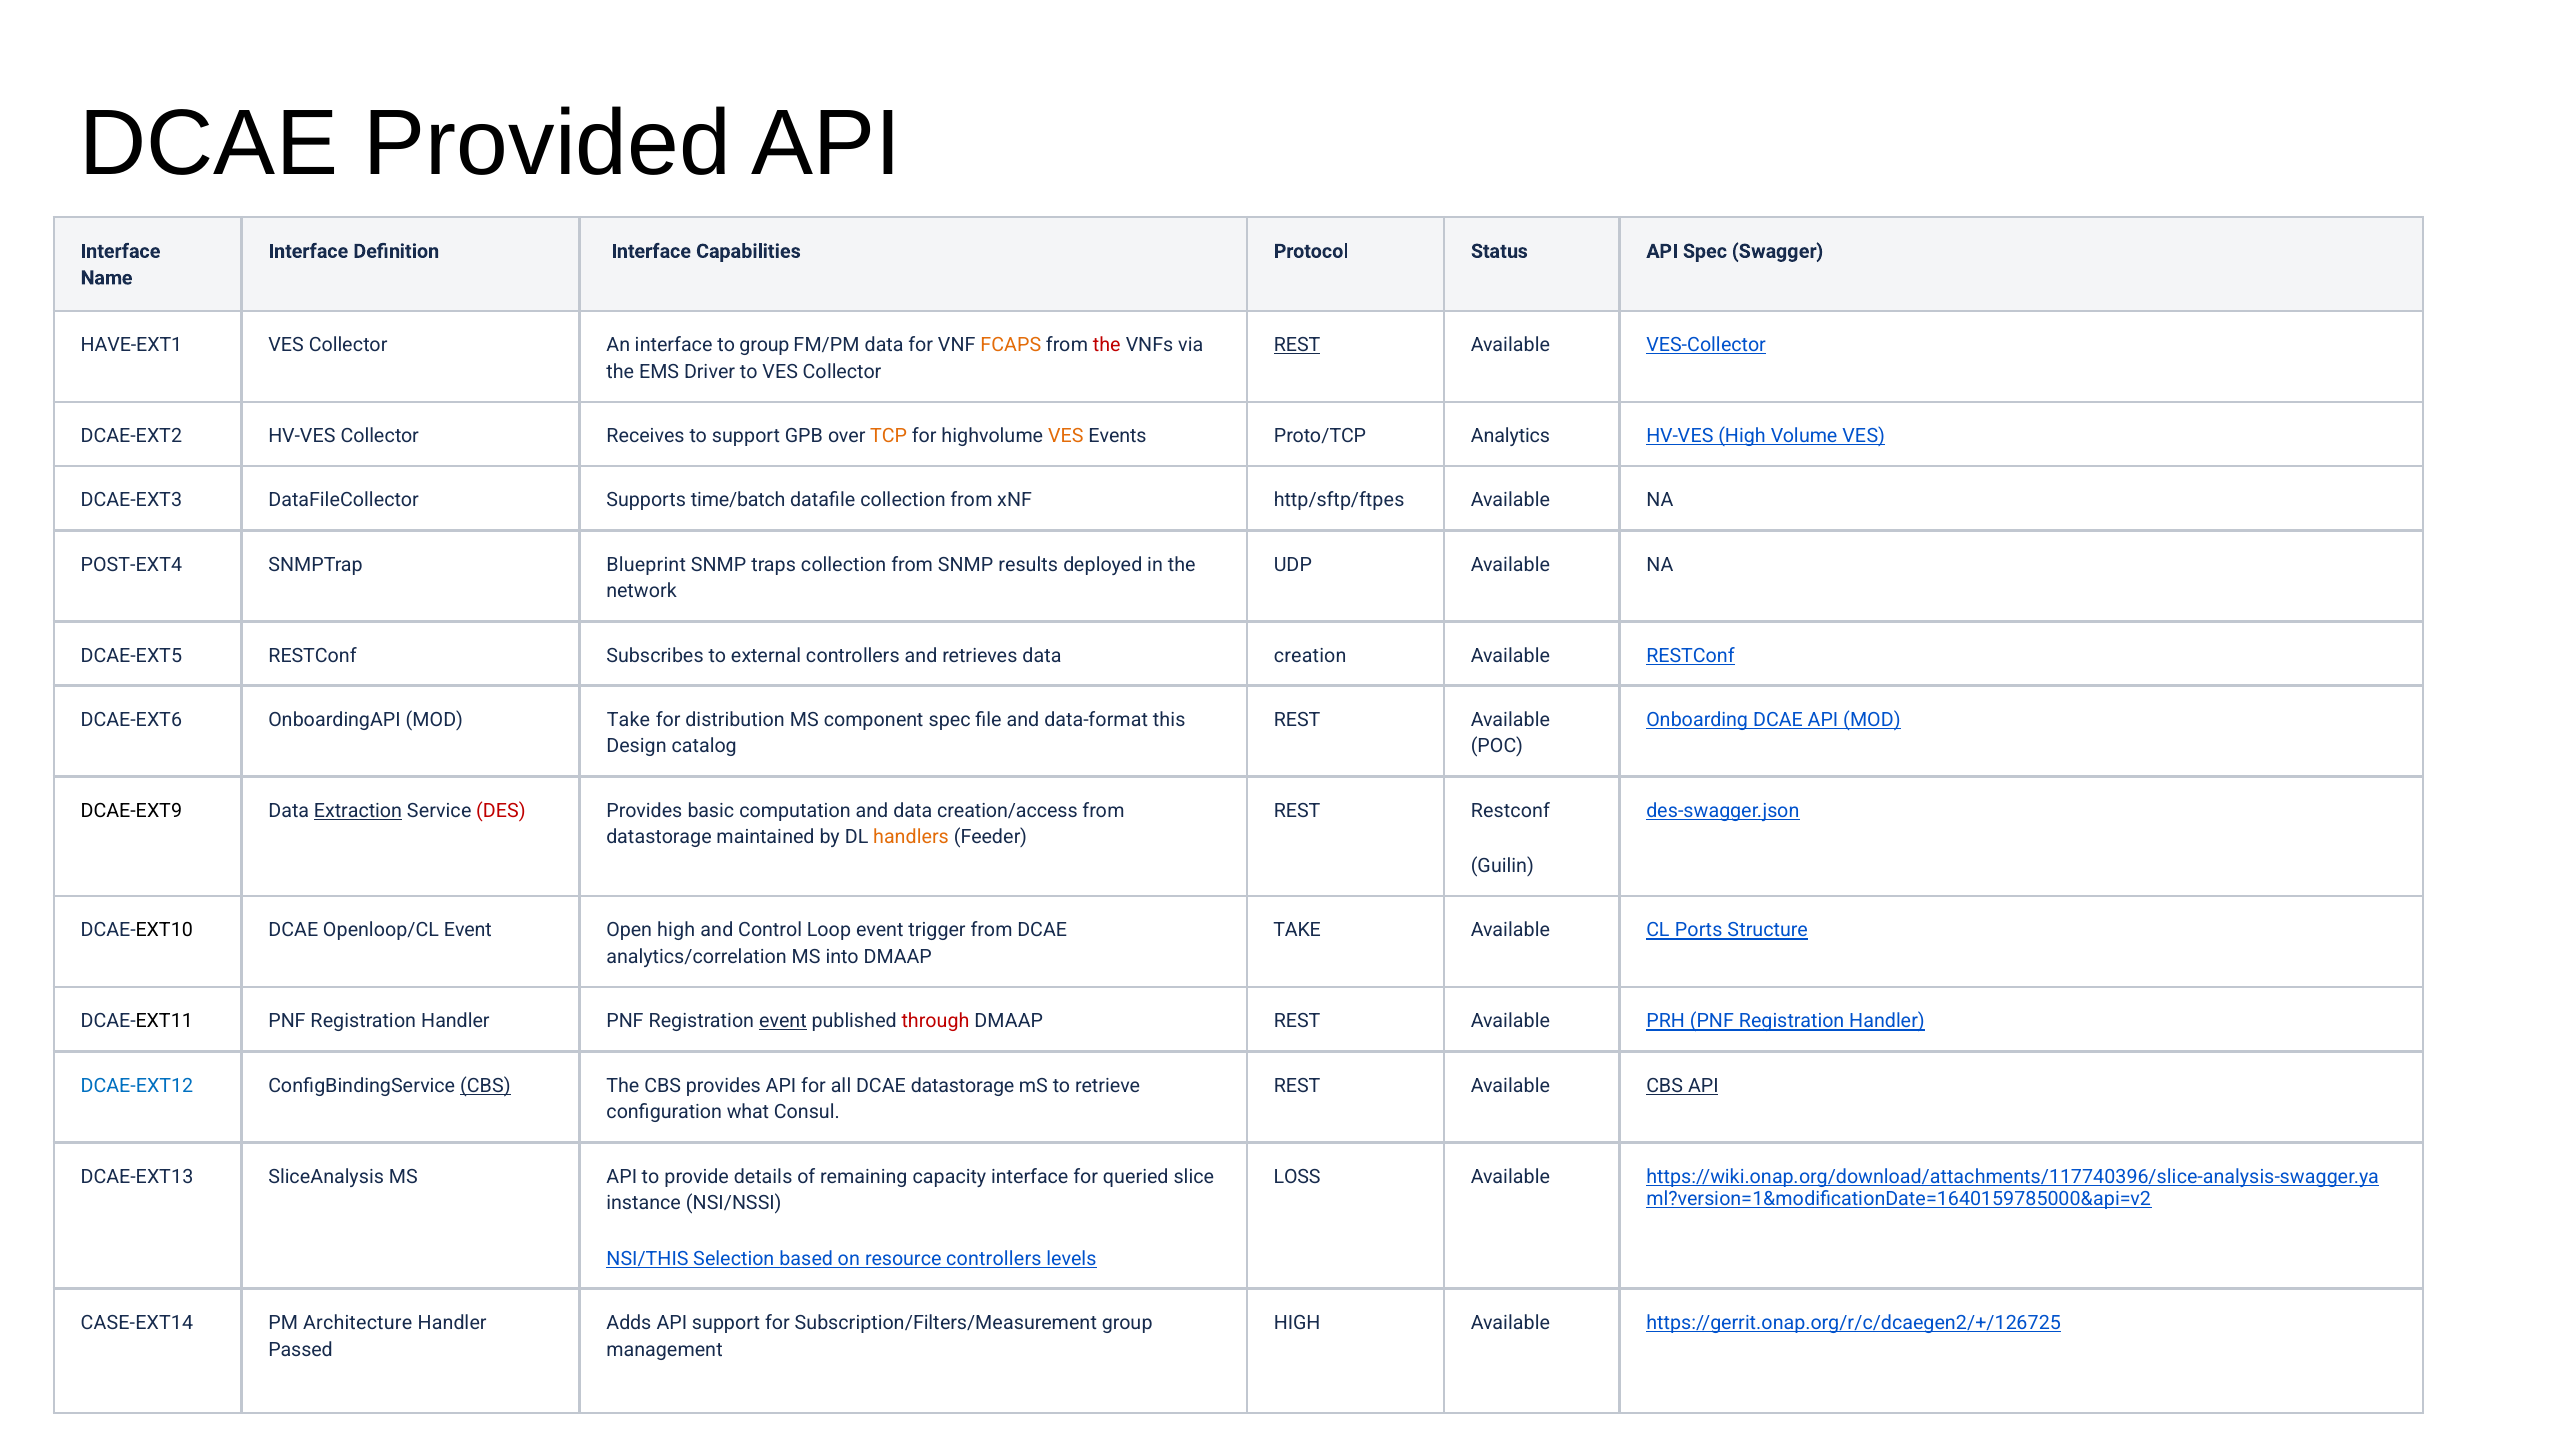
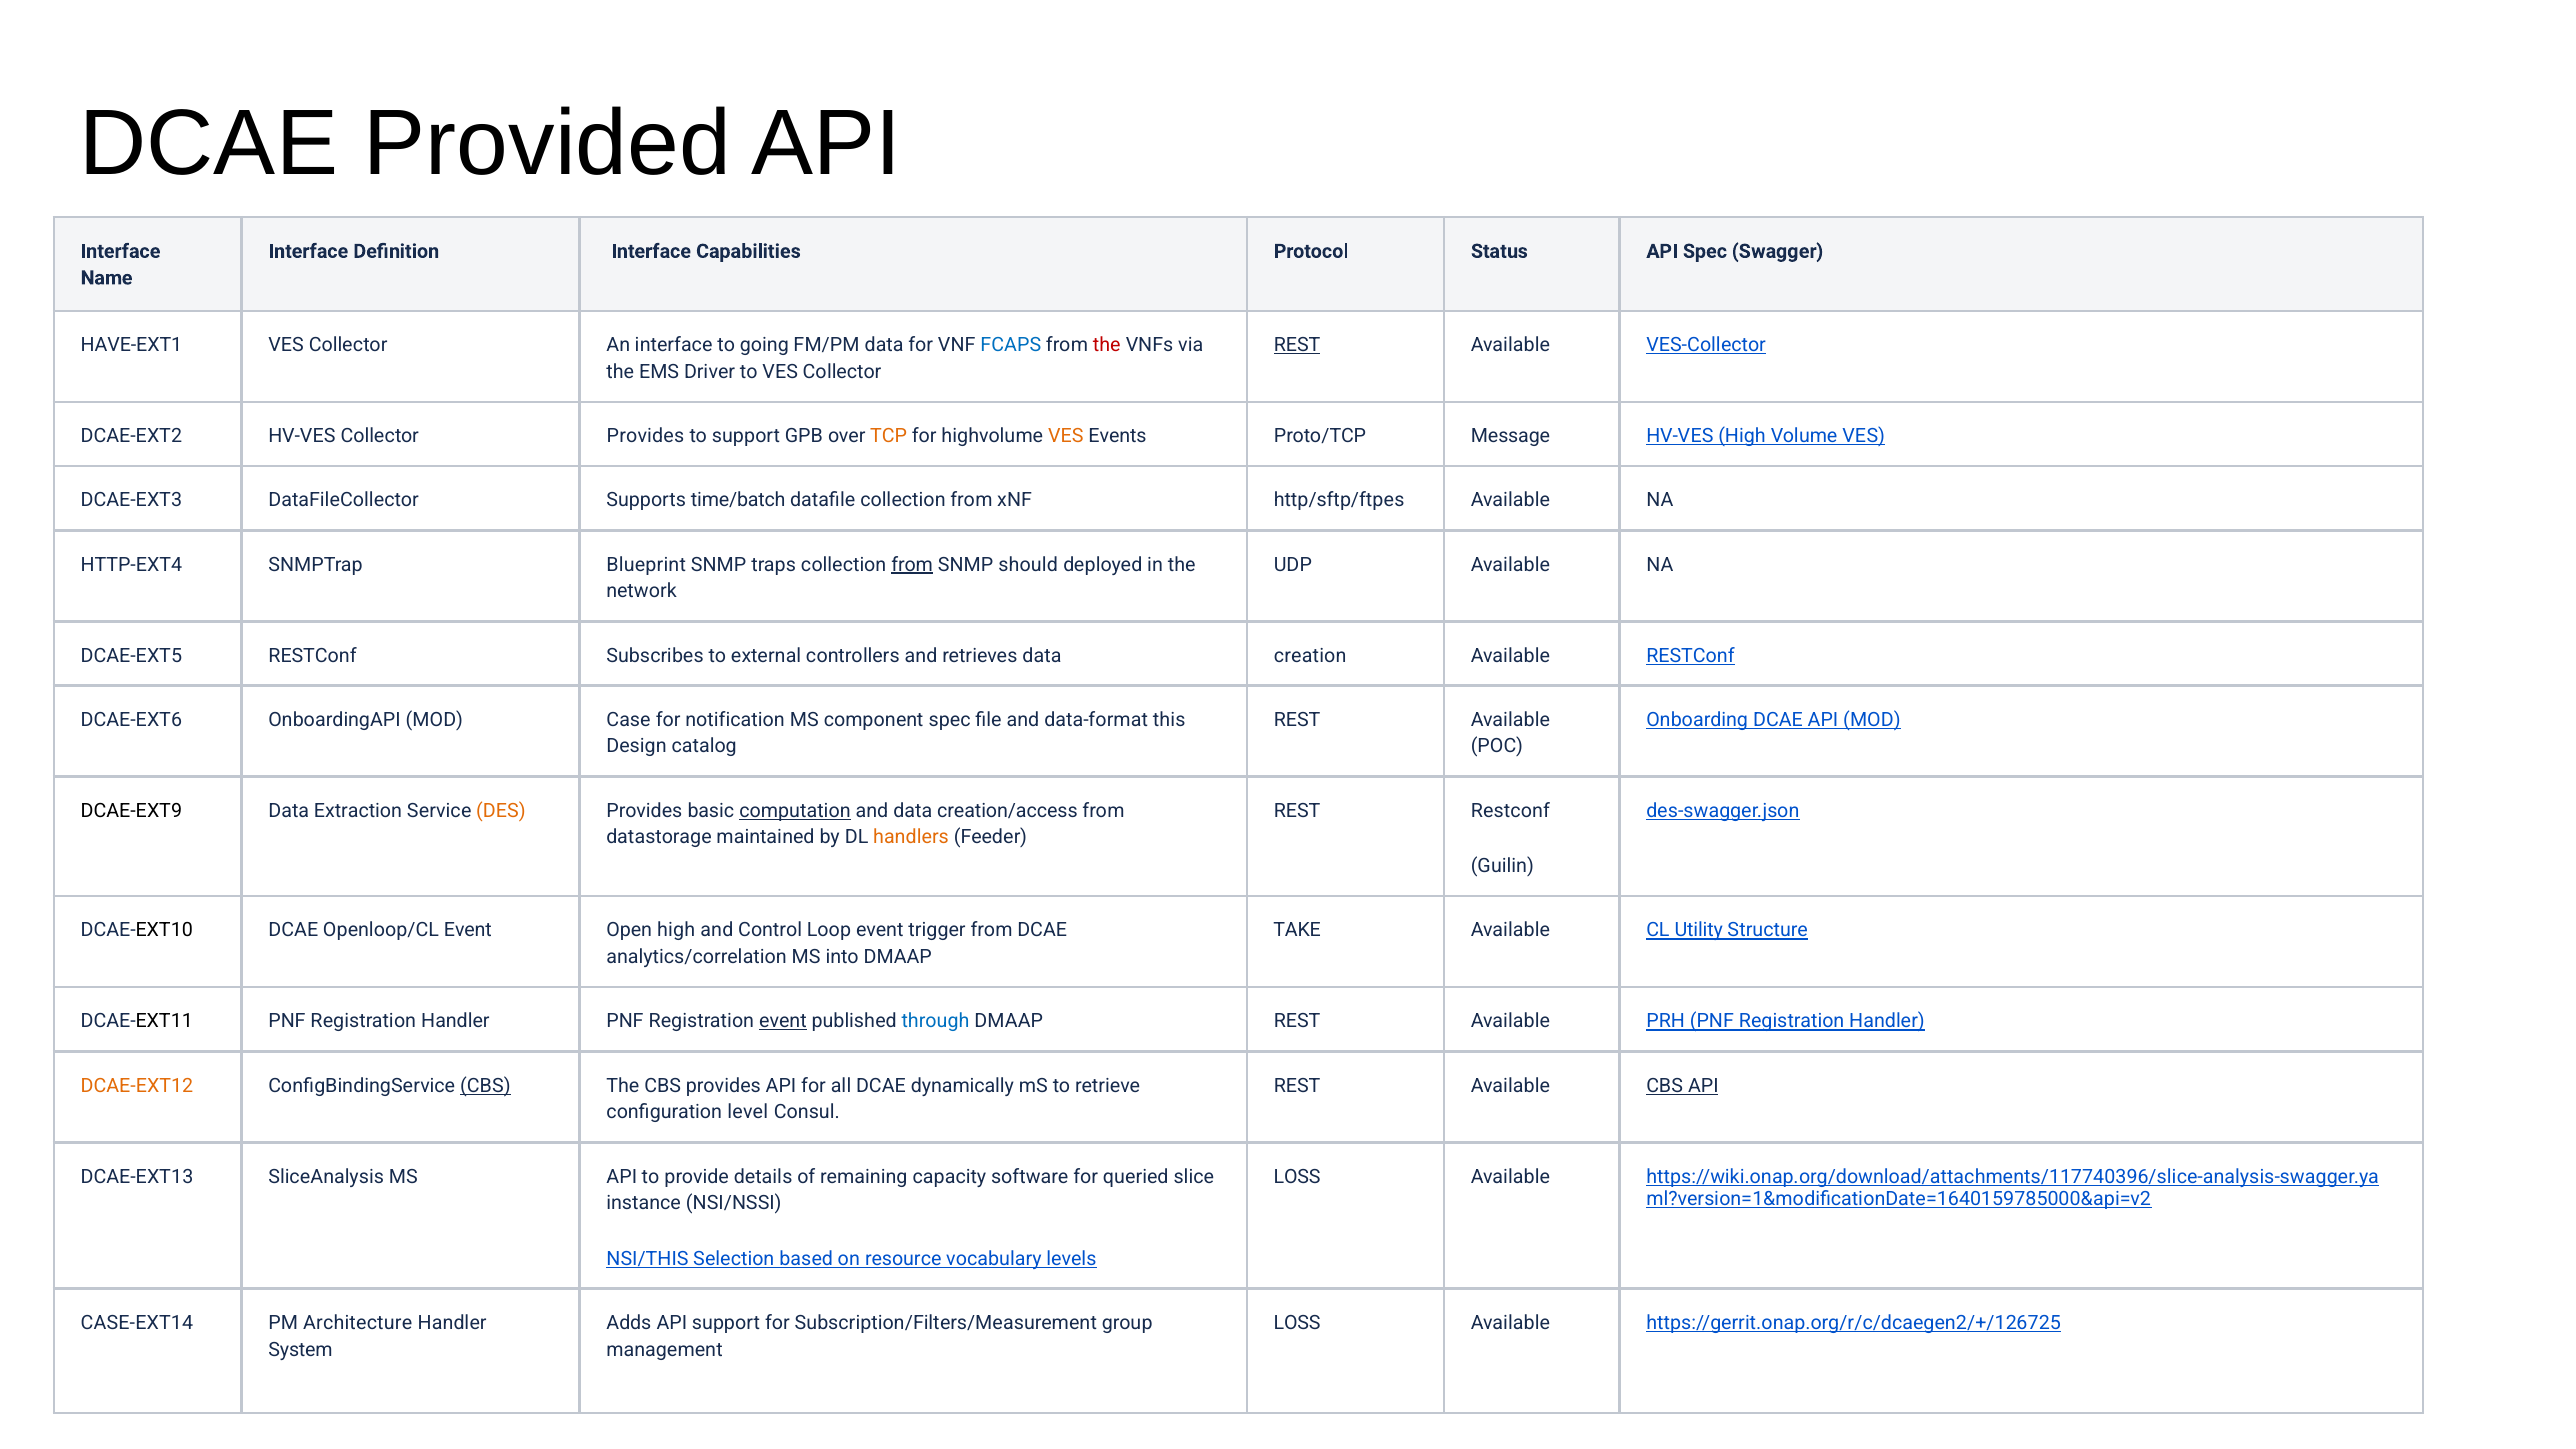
to group: group -> going
FCAPS colour: orange -> blue
Collector Receives: Receives -> Provides
Analytics: Analytics -> Message
POST-EXT4: POST-EXT4 -> HTTP-EXT4
from at (912, 565) underline: none -> present
results: results -> should
MOD Take: Take -> Case
distribution: distribution -> notification
Extraction underline: present -> none
DES colour: red -> orange
computation underline: none -> present
Ports: Ports -> Utility
through colour: red -> blue
DCAE-EXT12 colour: blue -> orange
DCAE datastorage: datastorage -> dynamically
what: what -> level
capacity interface: interface -> software
resource controllers: controllers -> vocabulary
HIGH at (1297, 1323): HIGH -> LOSS
Passed: Passed -> System
